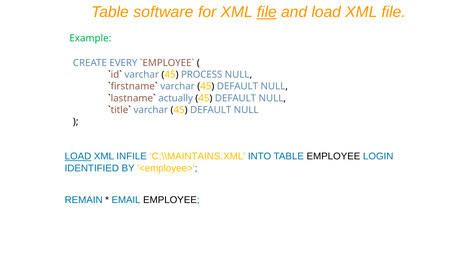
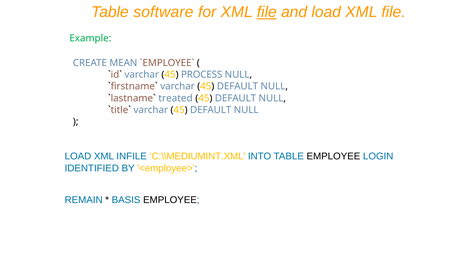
EVERY: EVERY -> MEAN
actually: actually -> treated
LOAD at (78, 157) underline: present -> none
C:\\MAINTAINS.XML: C:\\MAINTAINS.XML -> C:\\MEDIUMINT.XML
EMAIL: EMAIL -> BASIS
